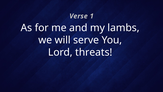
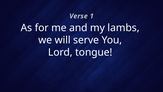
threats: threats -> tongue
